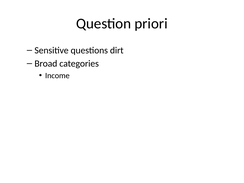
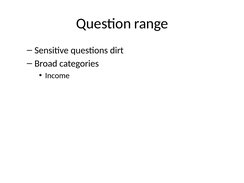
priori: priori -> range
